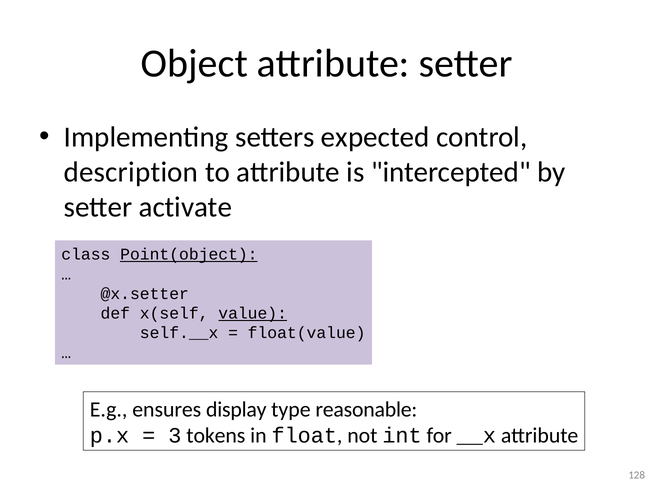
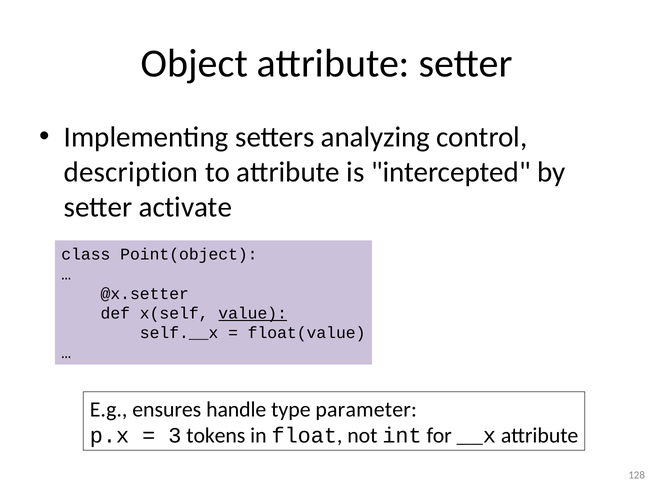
expected: expected -> analyzing
Point(object underline: present -> none
display: display -> handle
reasonable: reasonable -> parameter
